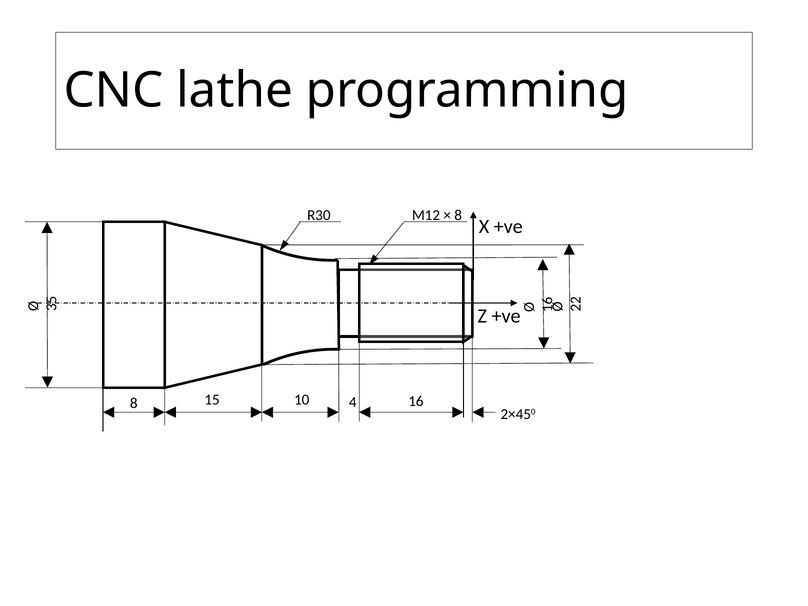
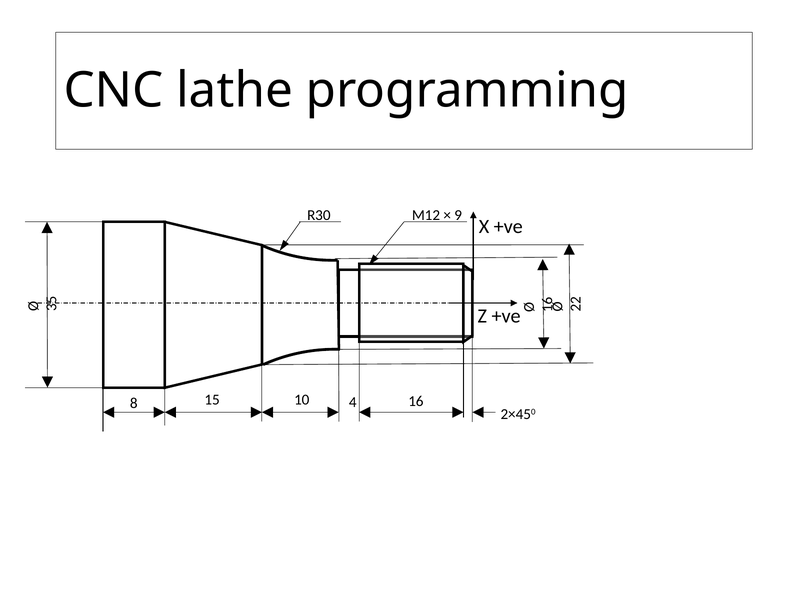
8 at (458, 215): 8 -> 9
